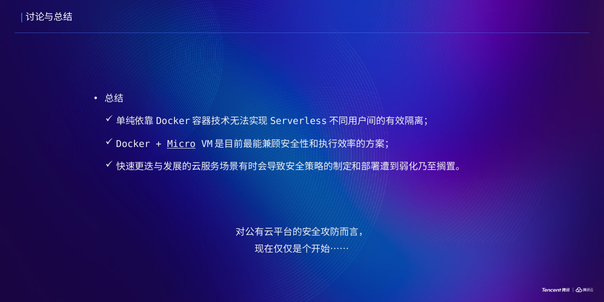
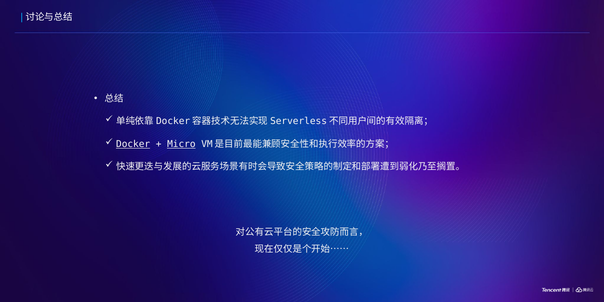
Docker underline: none -> present
